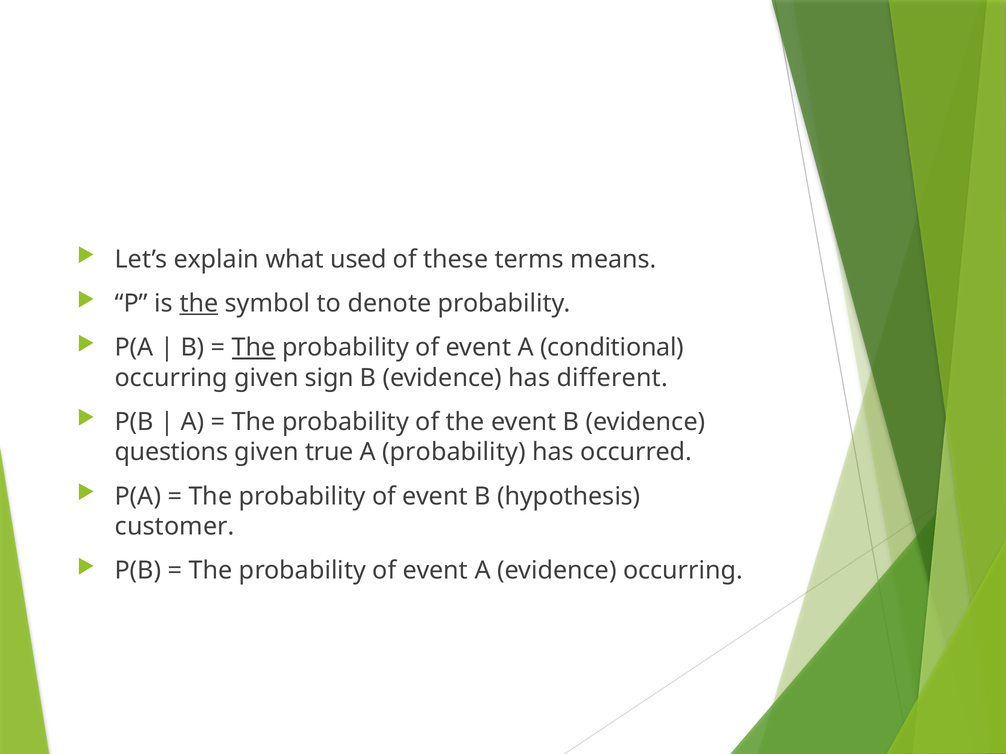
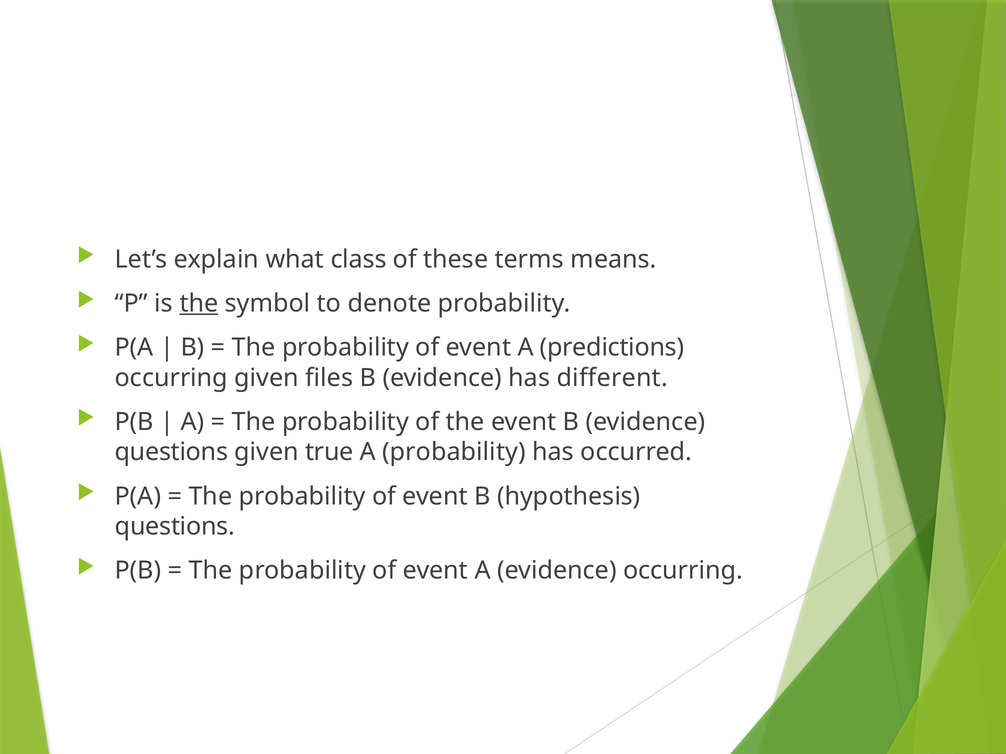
used: used -> class
The at (254, 348) underline: present -> none
conditional: conditional -> predictions
sign: sign -> files
customer at (175, 527): customer -> questions
